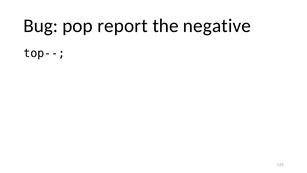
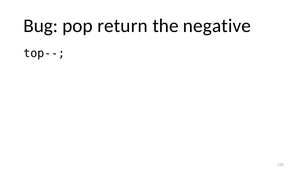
report: report -> return
